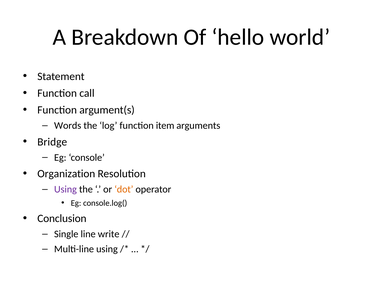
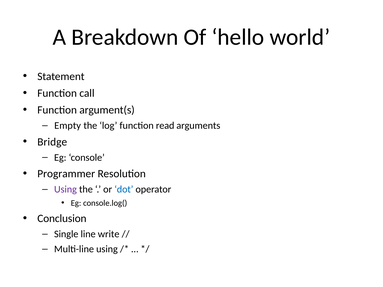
Words: Words -> Empty
item: item -> read
Organization: Organization -> Programmer
dot colour: orange -> blue
